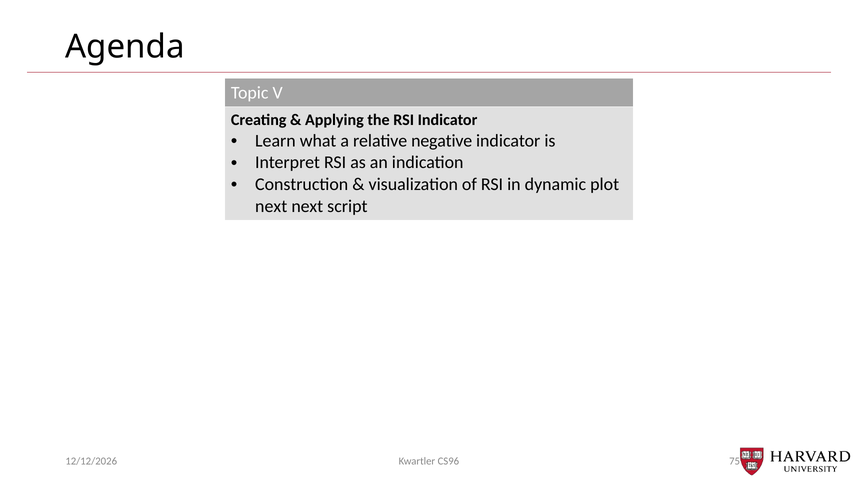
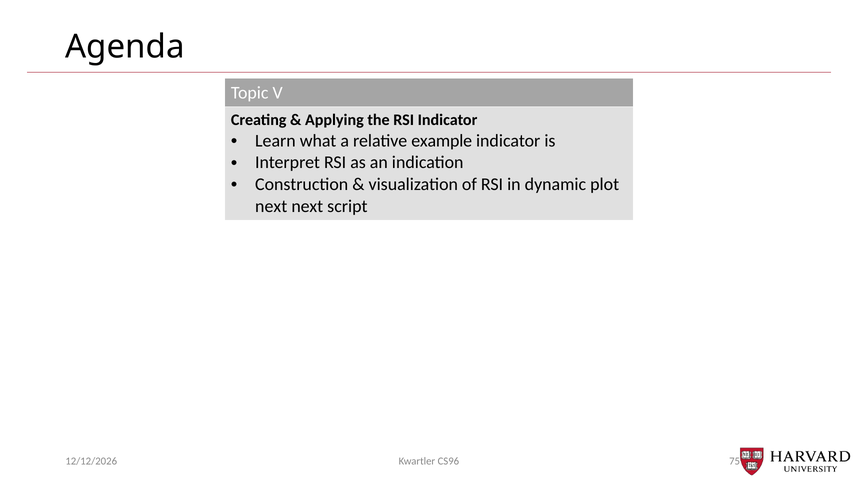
negative: negative -> example
